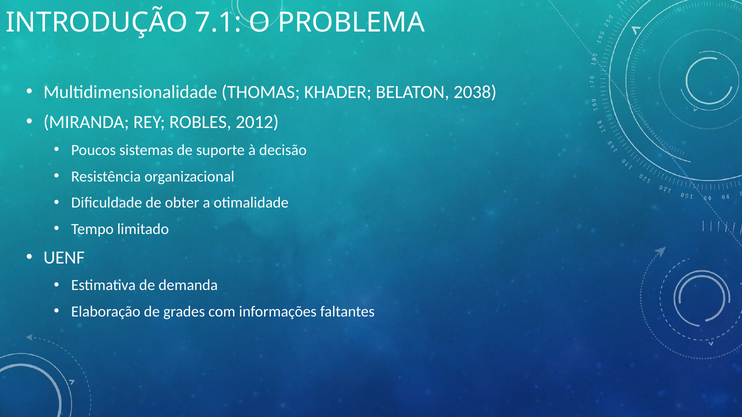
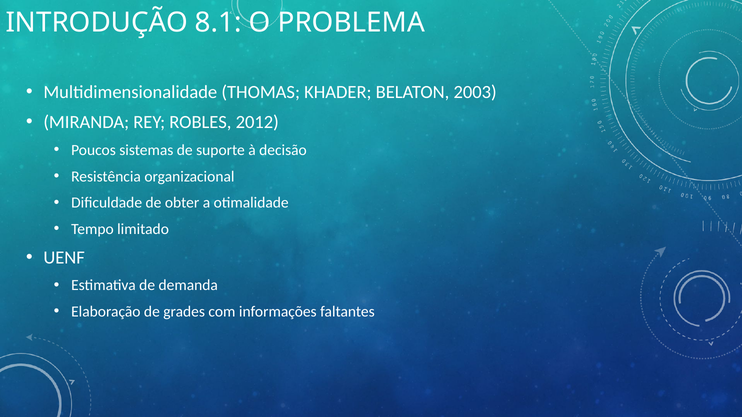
7.1: 7.1 -> 8.1
2038: 2038 -> 2003
